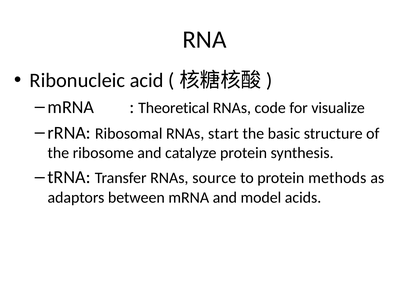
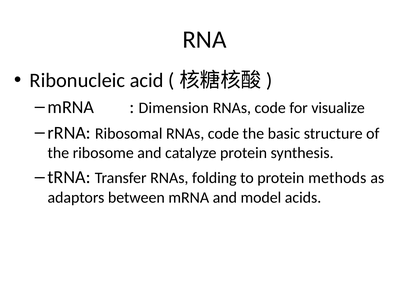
Theoretical: Theoretical -> Dimension
Ribosomal RNAs start: start -> code
source: source -> folding
